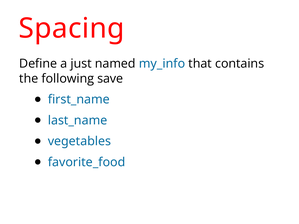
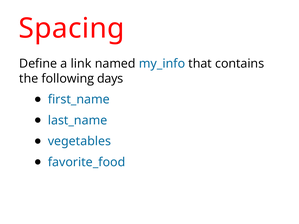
just: just -> link
save: save -> days
